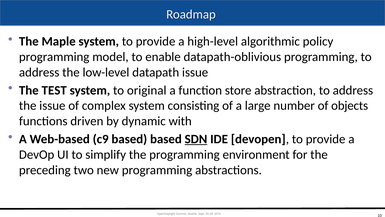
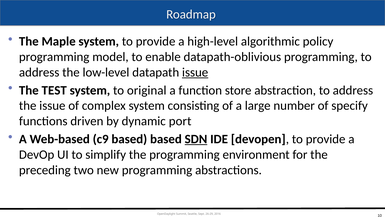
issue at (195, 72) underline: none -> present
objects: objects -> specify
with: with -> port
